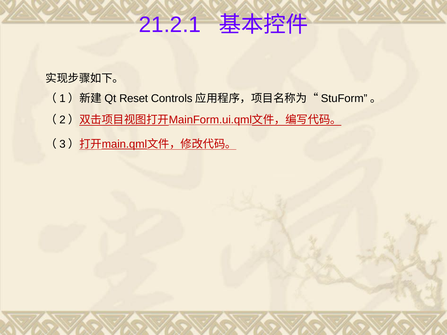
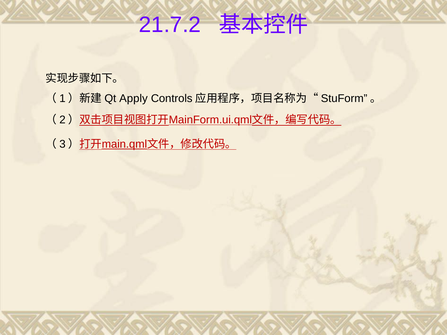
21.2.1: 21.2.1 -> 21.7.2
Reset: Reset -> Apply
